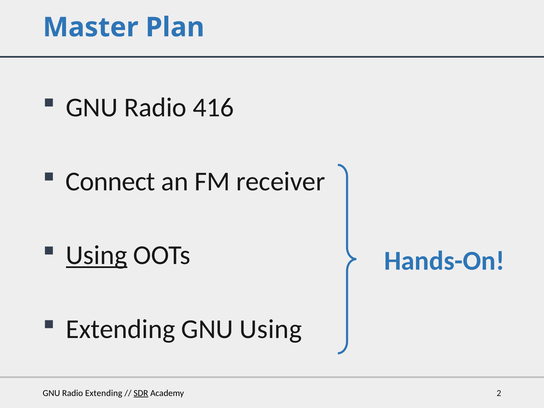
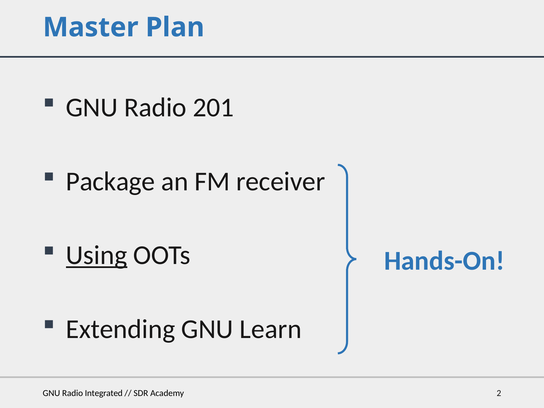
416: 416 -> 201
Connect: Connect -> Package
GNU Using: Using -> Learn
Radio Extending: Extending -> Integrated
SDR underline: present -> none
